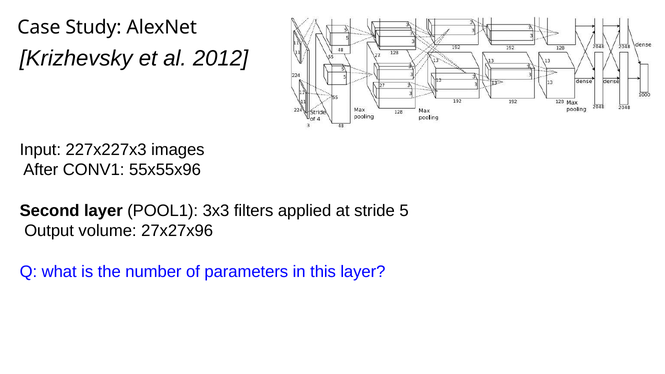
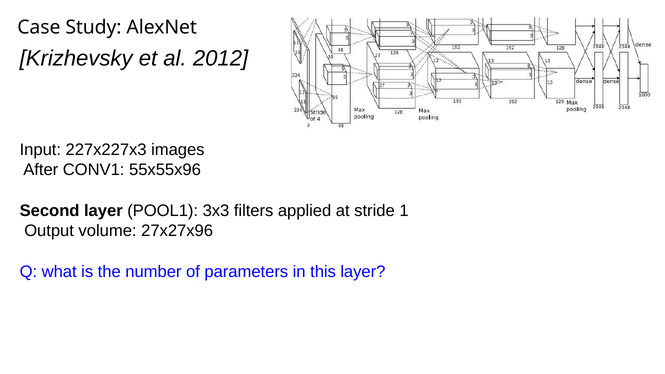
5: 5 -> 1
